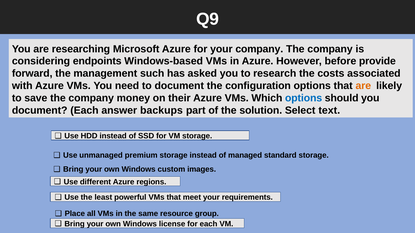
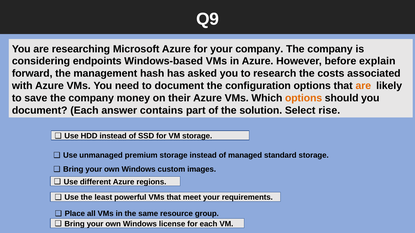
provide: provide -> explain
such: such -> hash
options at (304, 98) colour: blue -> orange
backups: backups -> contains
text: text -> rise
